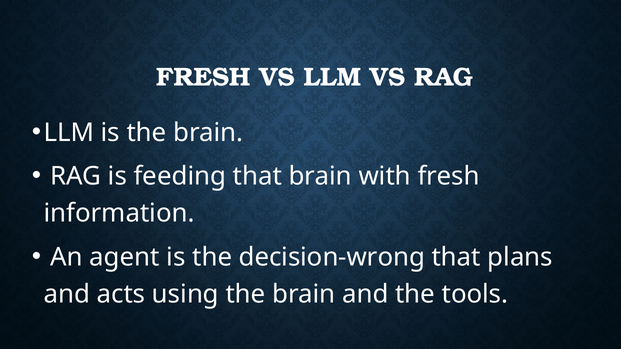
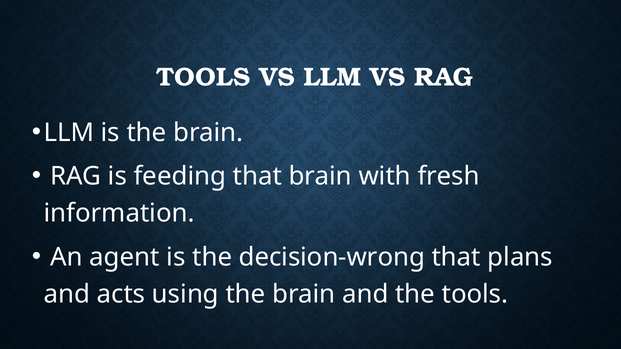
FRESH at (203, 77): FRESH -> TOOLS
